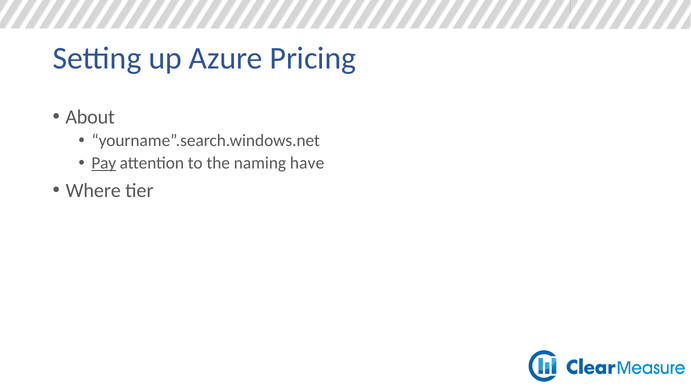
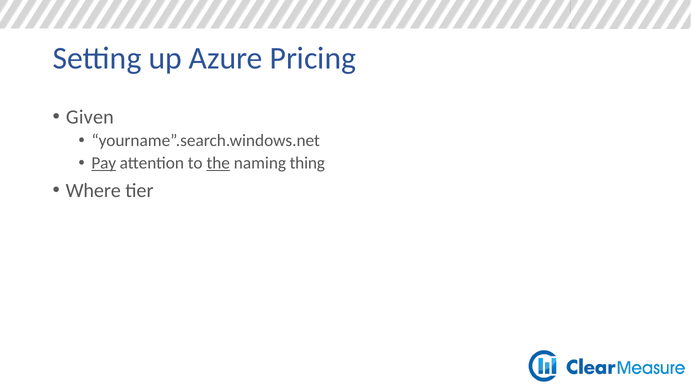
About: About -> Given
the underline: none -> present
have: have -> thing
